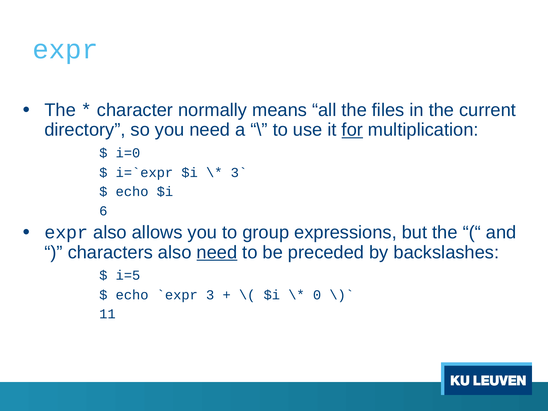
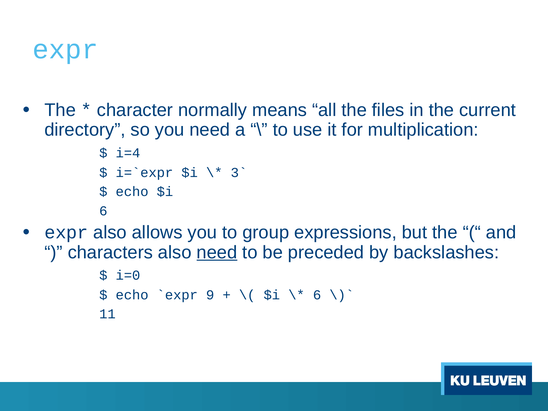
for underline: present -> none
i=0: i=0 -> i=4
i=5: i=5 -> i=0
3: 3 -> 9
0 at (317, 295): 0 -> 6
